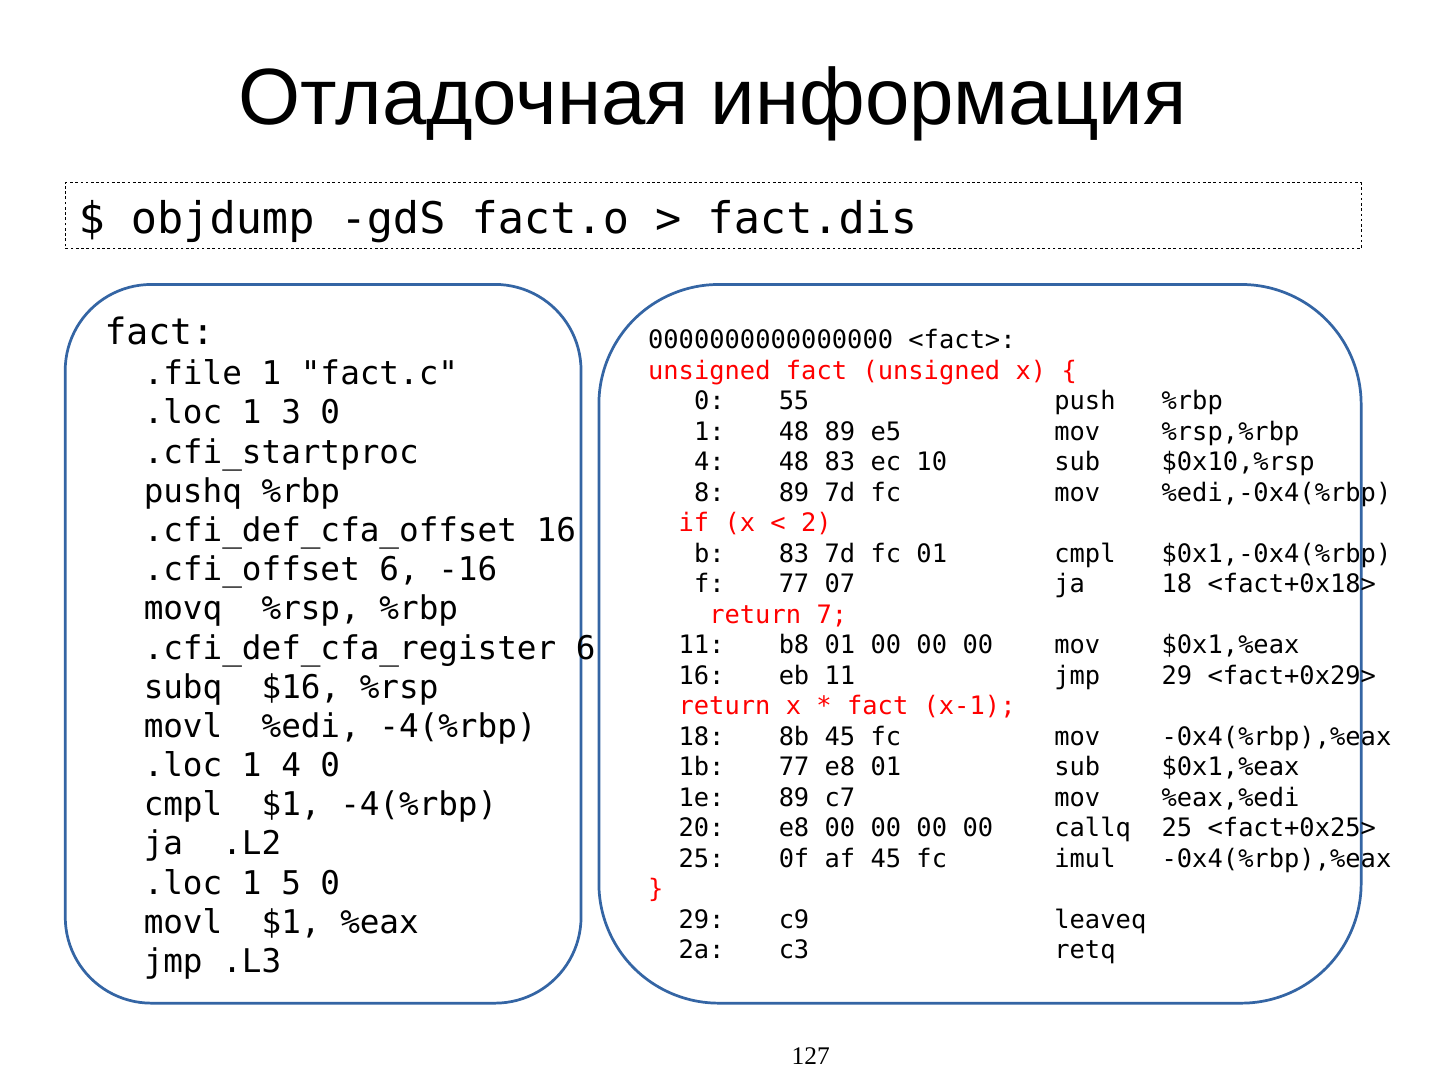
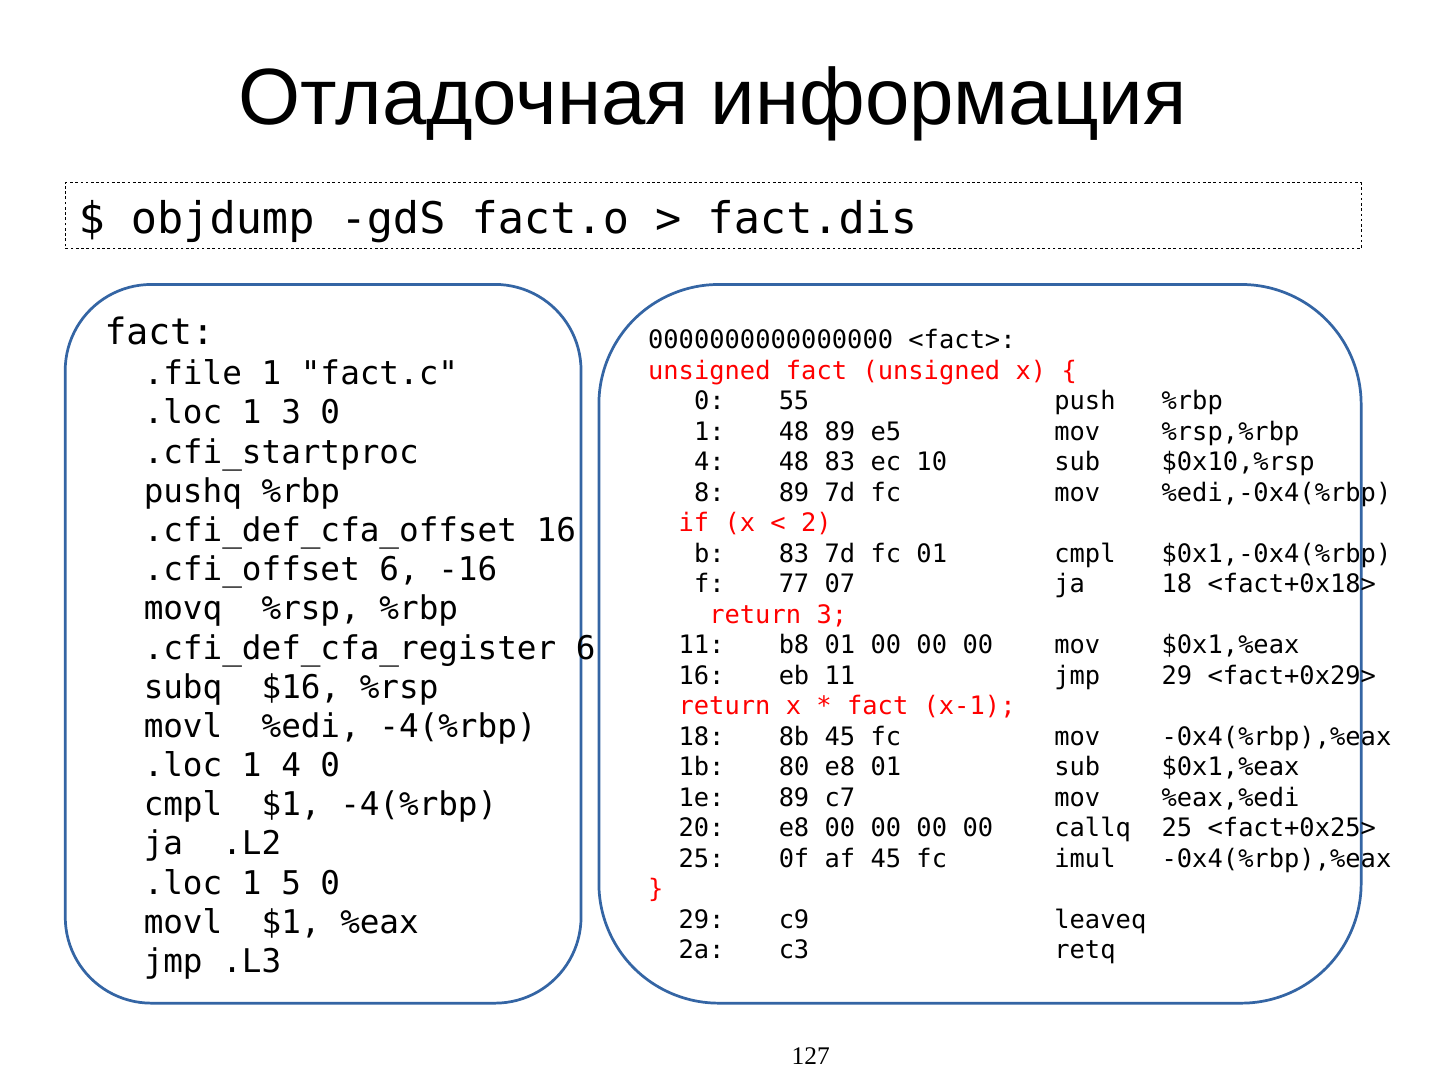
return 7: 7 -> 3
1b 77: 77 -> 80
